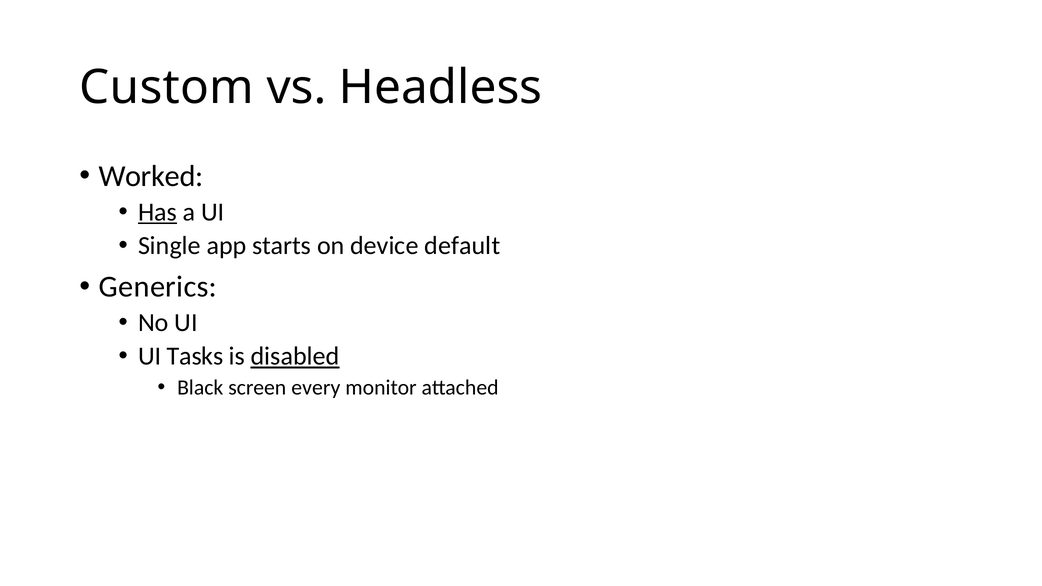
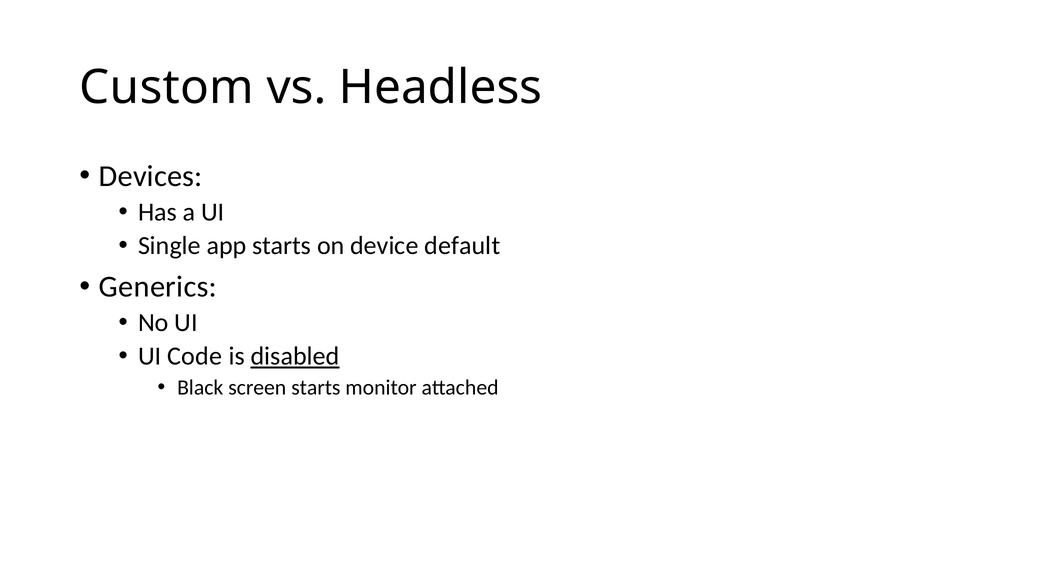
Worked: Worked -> Devices
Has underline: present -> none
Tasks: Tasks -> Code
screen every: every -> starts
